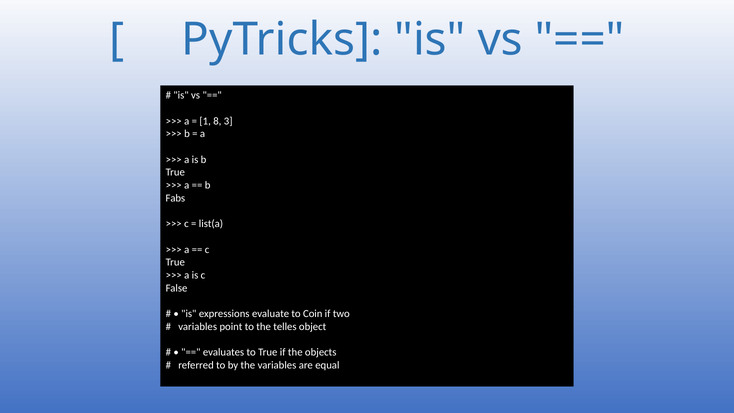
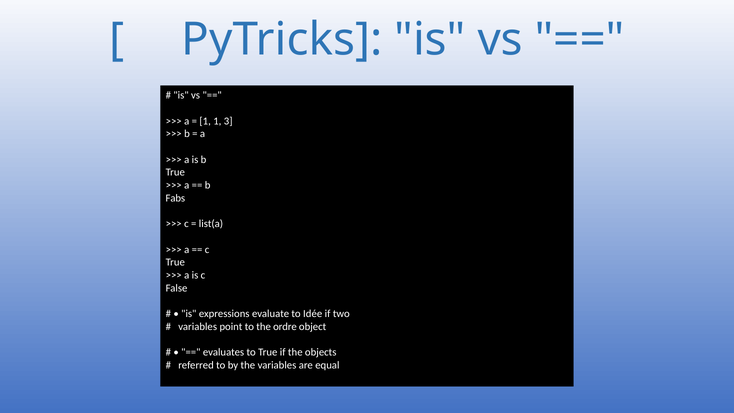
1 8: 8 -> 1
Coin: Coin -> Idée
telles: telles -> ordre
